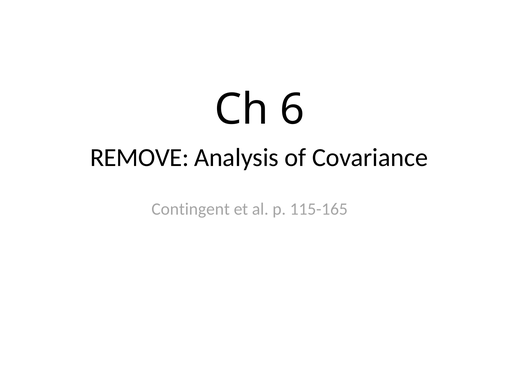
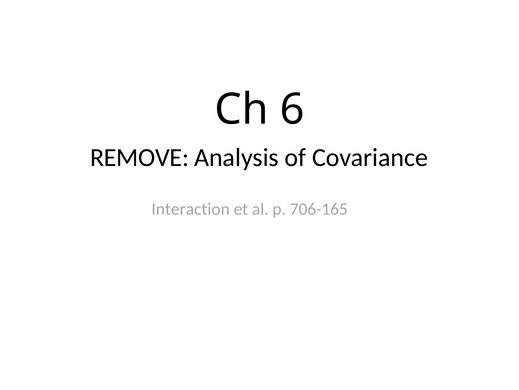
Contingent: Contingent -> Interaction
115-165: 115-165 -> 706-165
